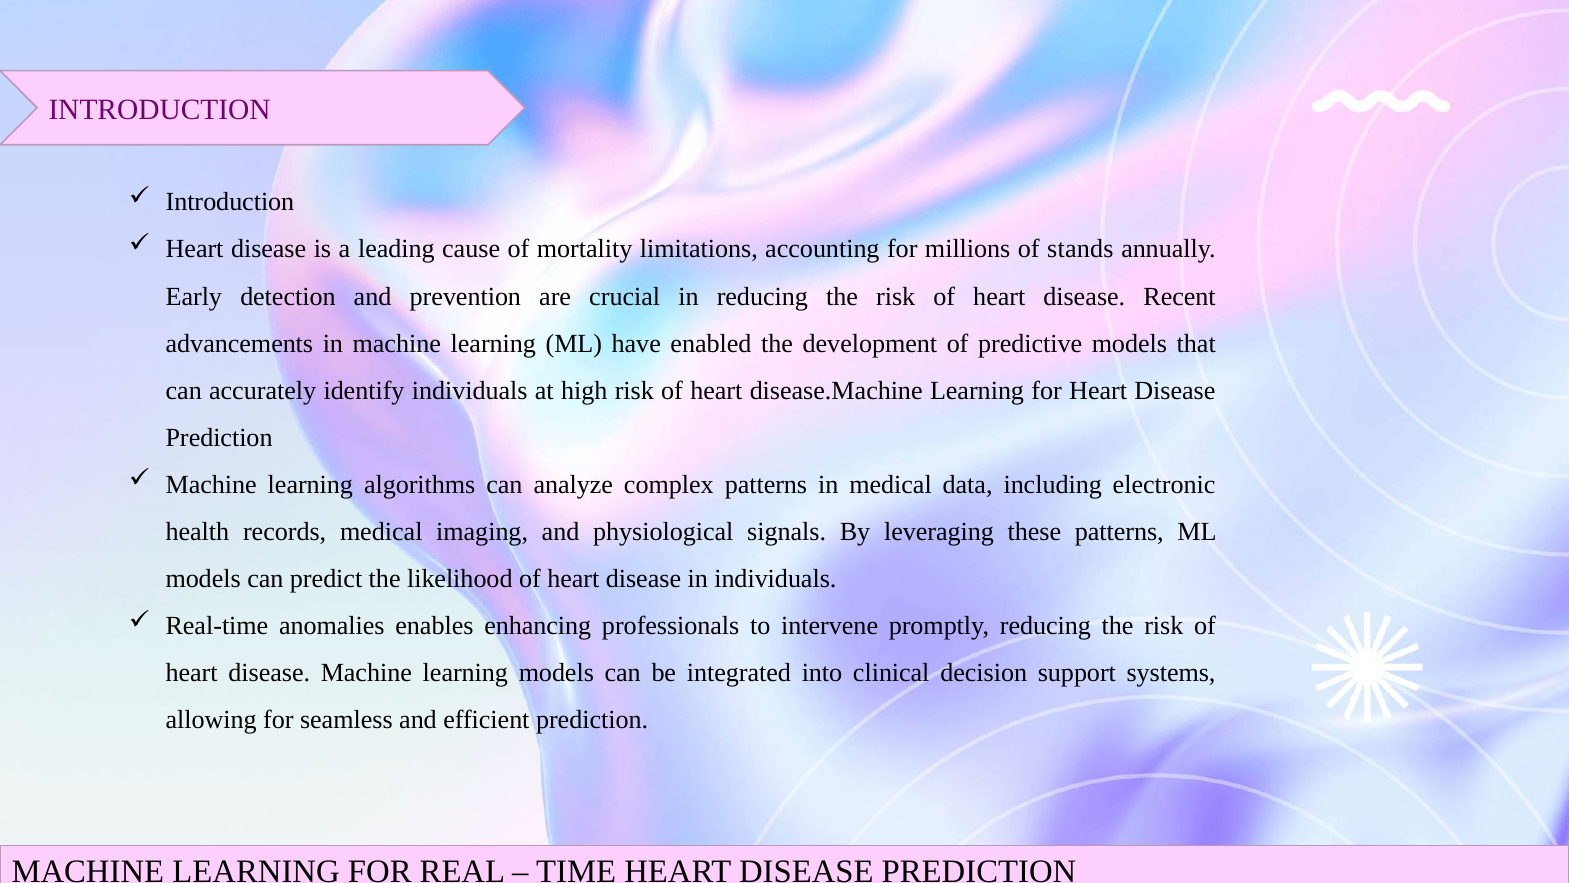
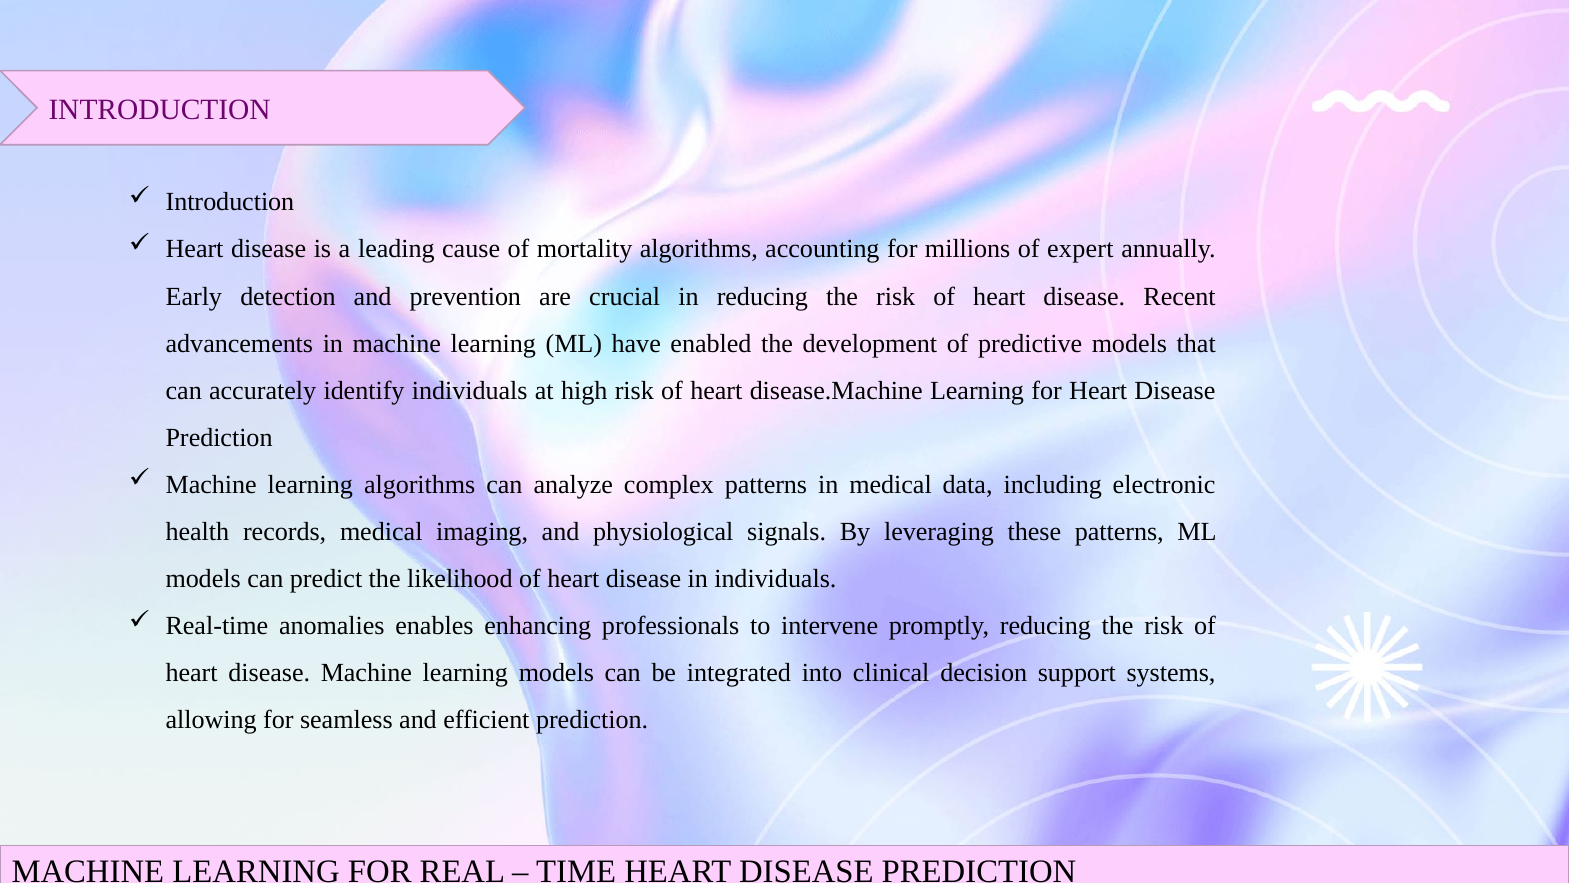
mortality limitations: limitations -> algorithms
stands: stands -> expert
